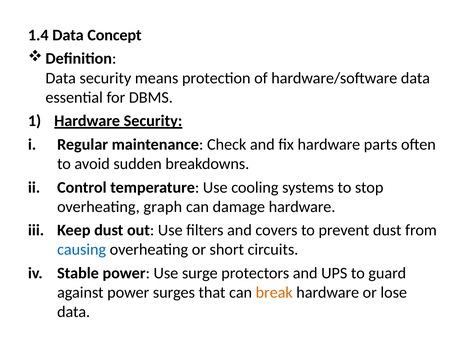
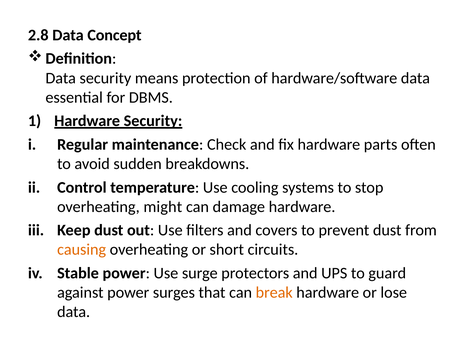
1.4: 1.4 -> 2.8
graph: graph -> might
causing colour: blue -> orange
